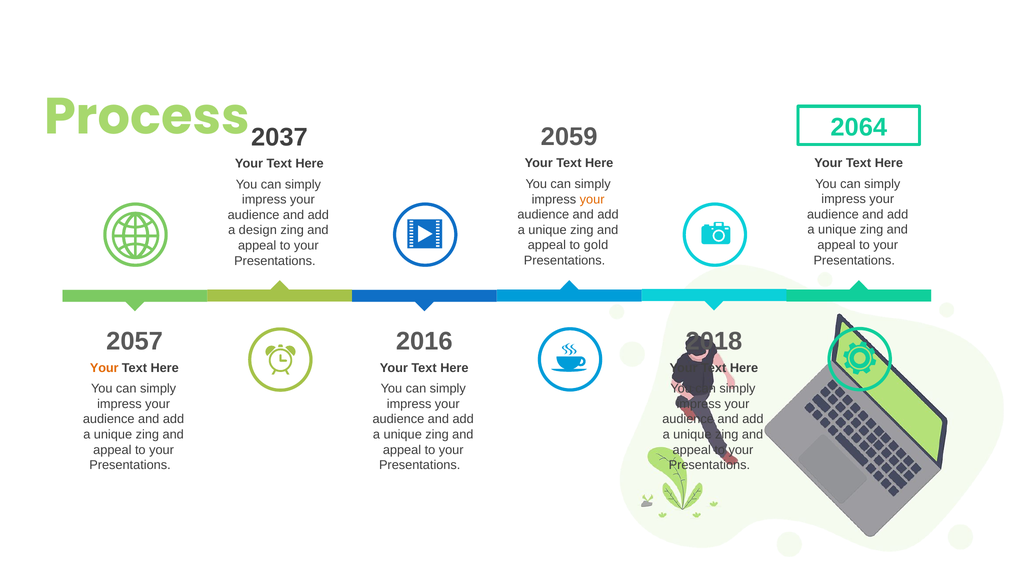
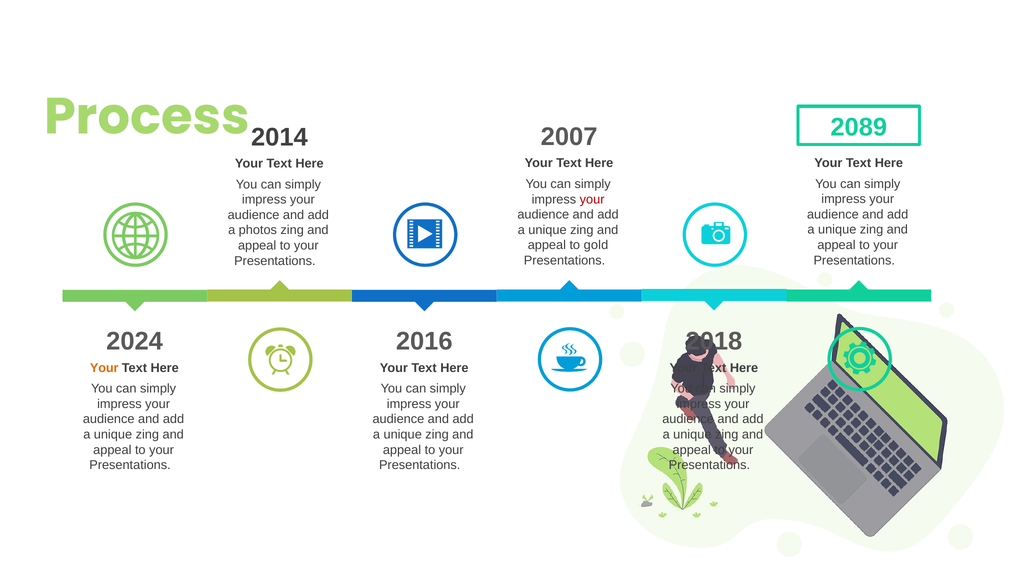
2064: 2064 -> 2089
2059: 2059 -> 2007
2037: 2037 -> 2014
your at (592, 199) colour: orange -> red
design: design -> photos
2057: 2057 -> 2024
